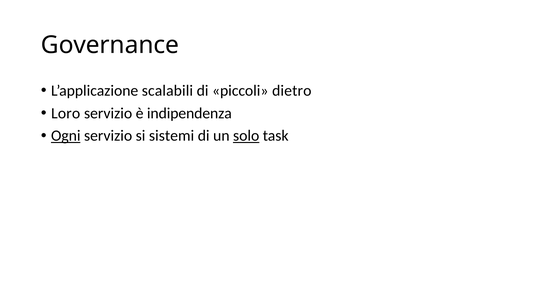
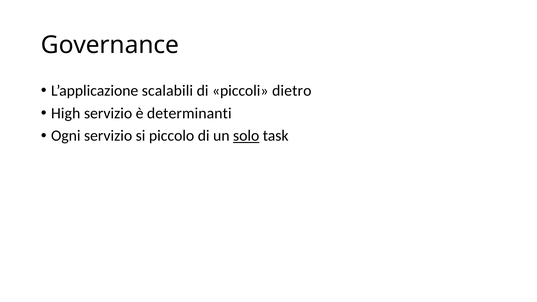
Loro: Loro -> High
indipendenza: indipendenza -> determinanti
Ogni underline: present -> none
sistemi: sistemi -> piccolo
